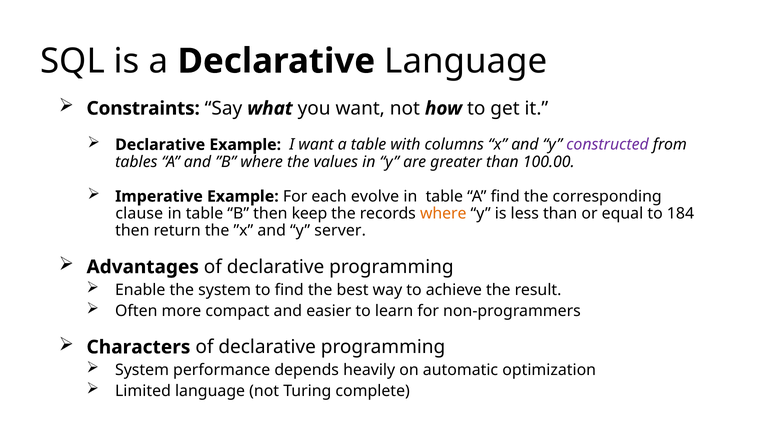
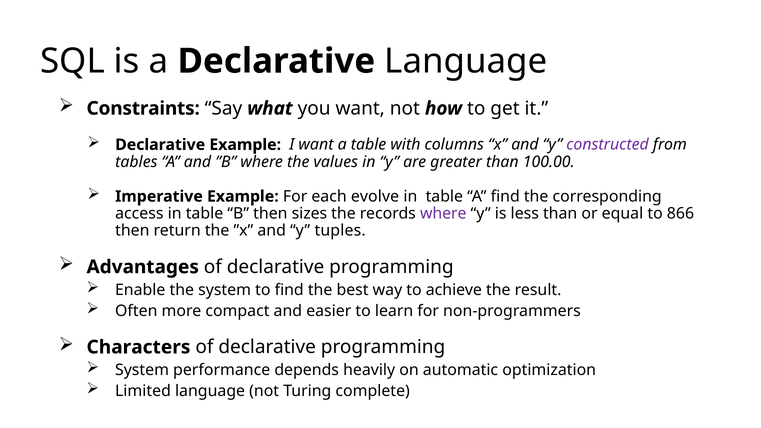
clause: clause -> access
keep: keep -> sizes
where at (443, 214) colour: orange -> purple
184: 184 -> 866
server: server -> tuples
